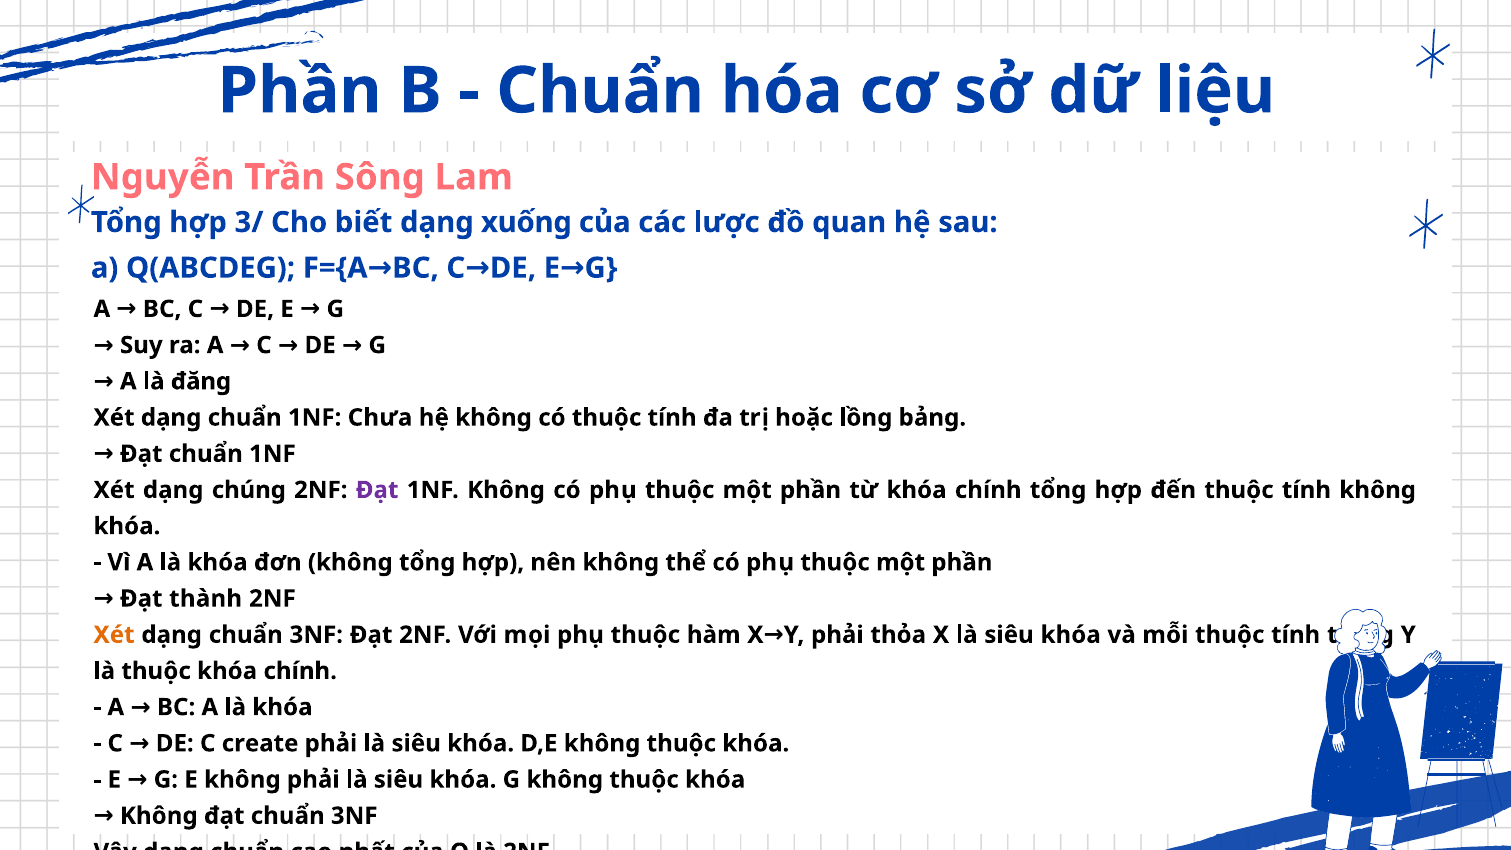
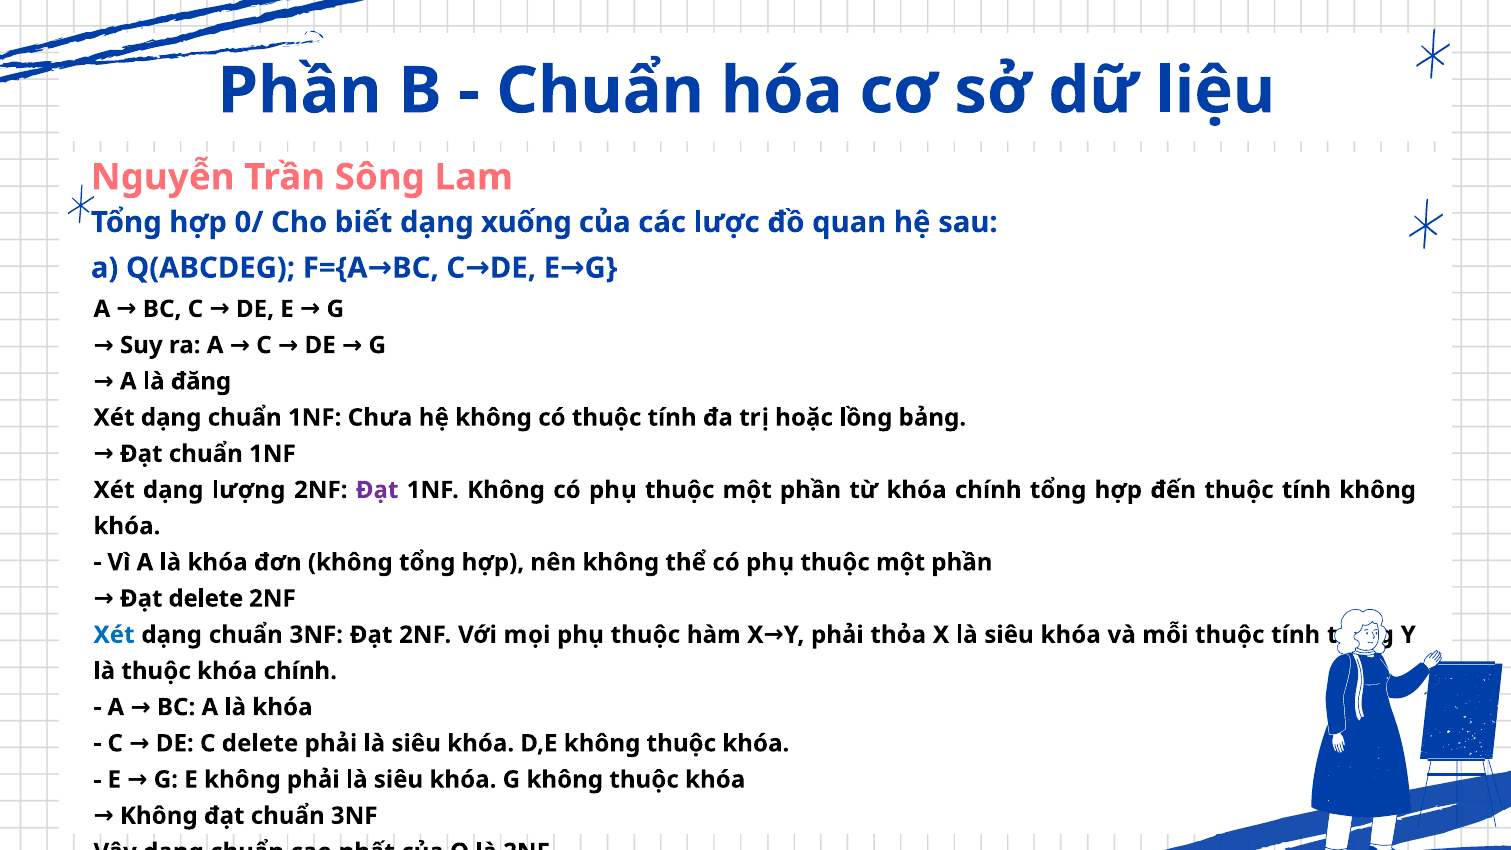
3/: 3/ -> 0/
chúng: chúng -> lượng
Đạt thành: thành -> delete
Xét at (114, 635) colour: orange -> blue
C create: create -> delete
